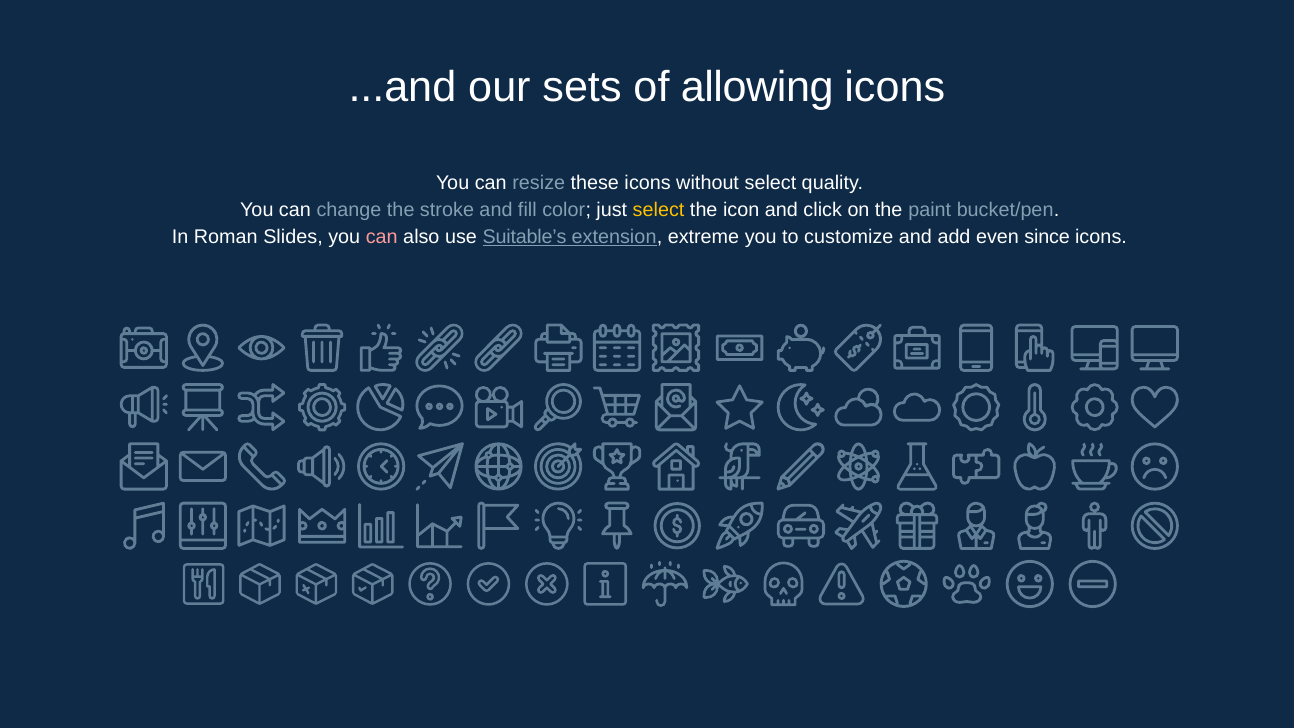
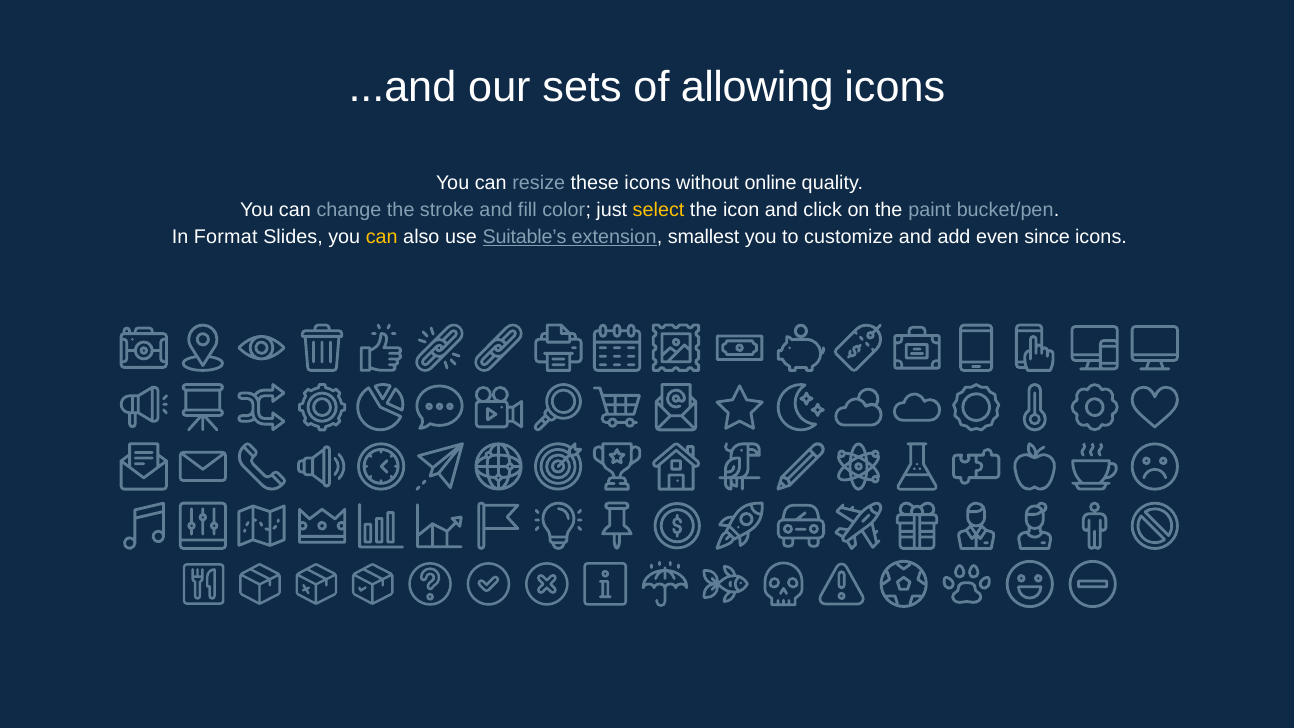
without select: select -> online
Roman: Roman -> Format
can at (382, 237) colour: pink -> yellow
extreme: extreme -> smallest
